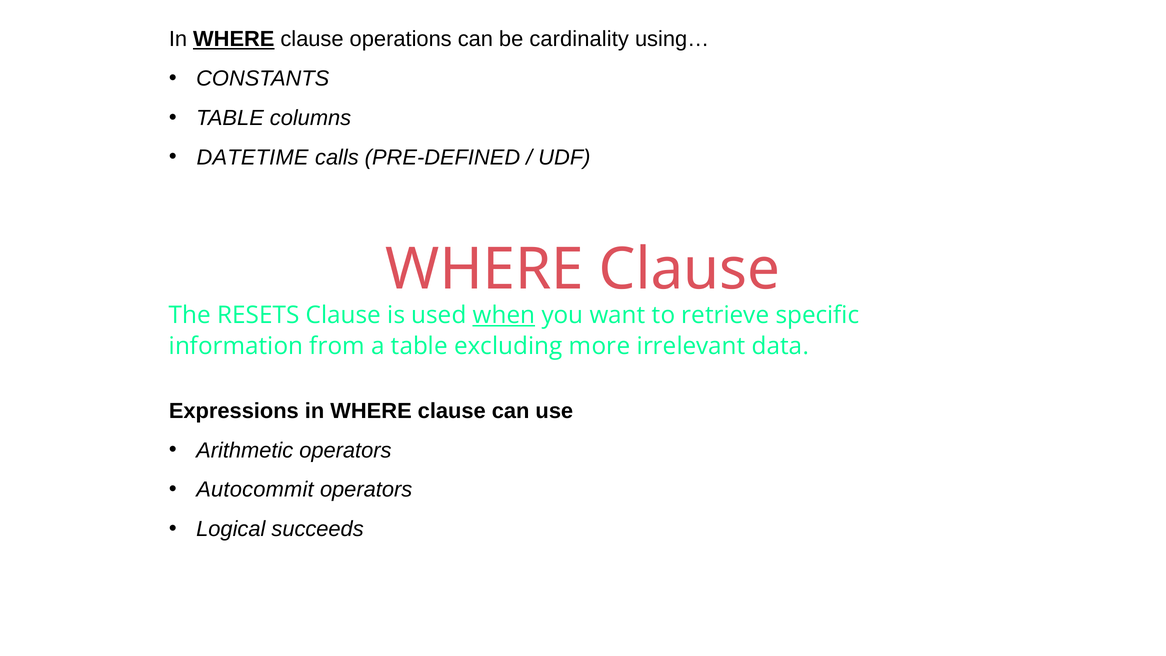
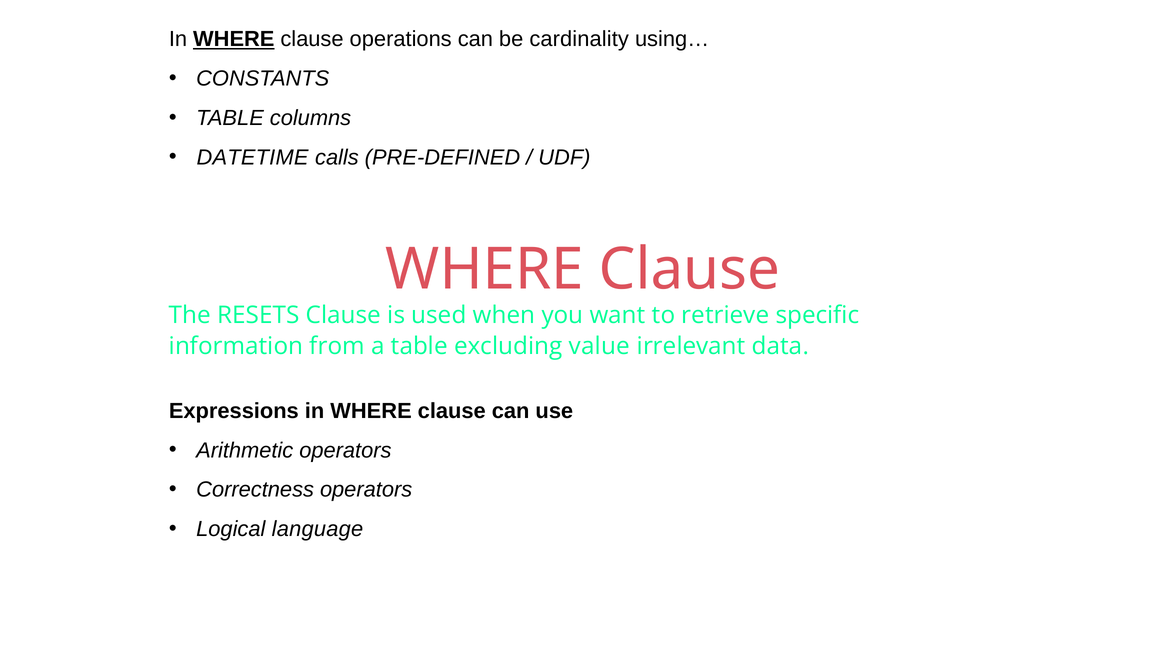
when underline: present -> none
more: more -> value
Autocommit: Autocommit -> Correctness
succeeds: succeeds -> language
